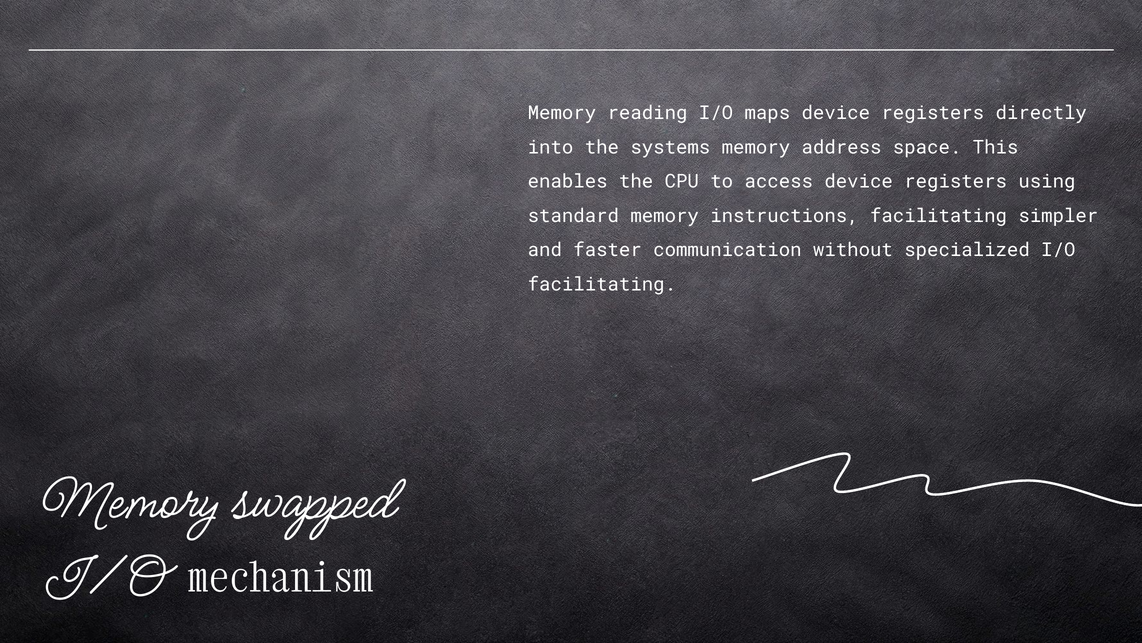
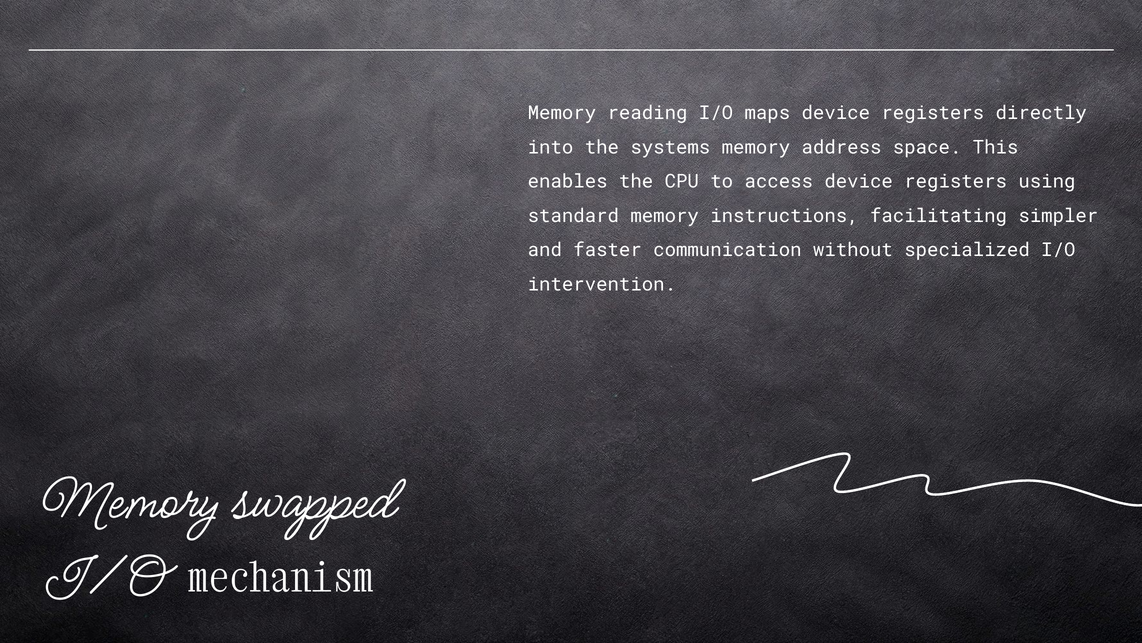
facilitating at (602, 284): facilitating -> intervention
